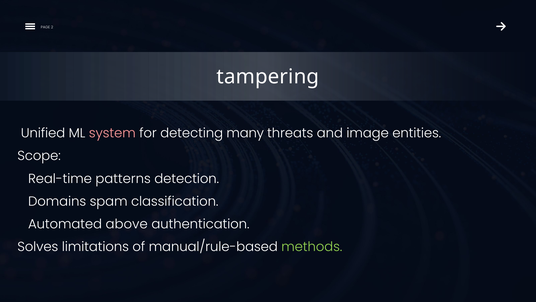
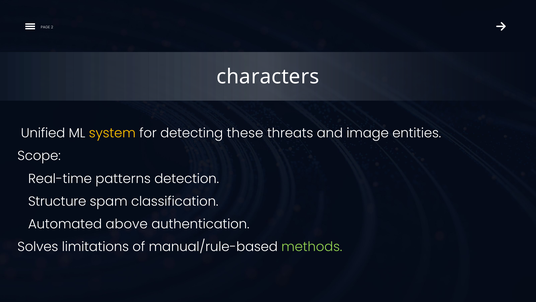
tampering: tampering -> characters
system colour: pink -> yellow
many: many -> these
Domains: Domains -> Structure
